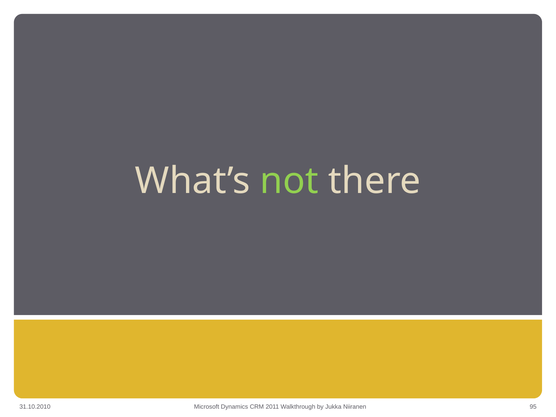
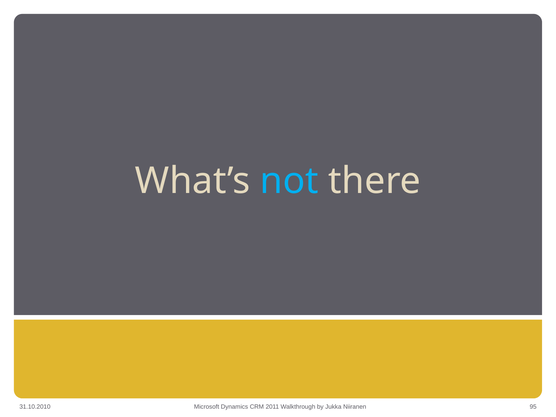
not colour: light green -> light blue
